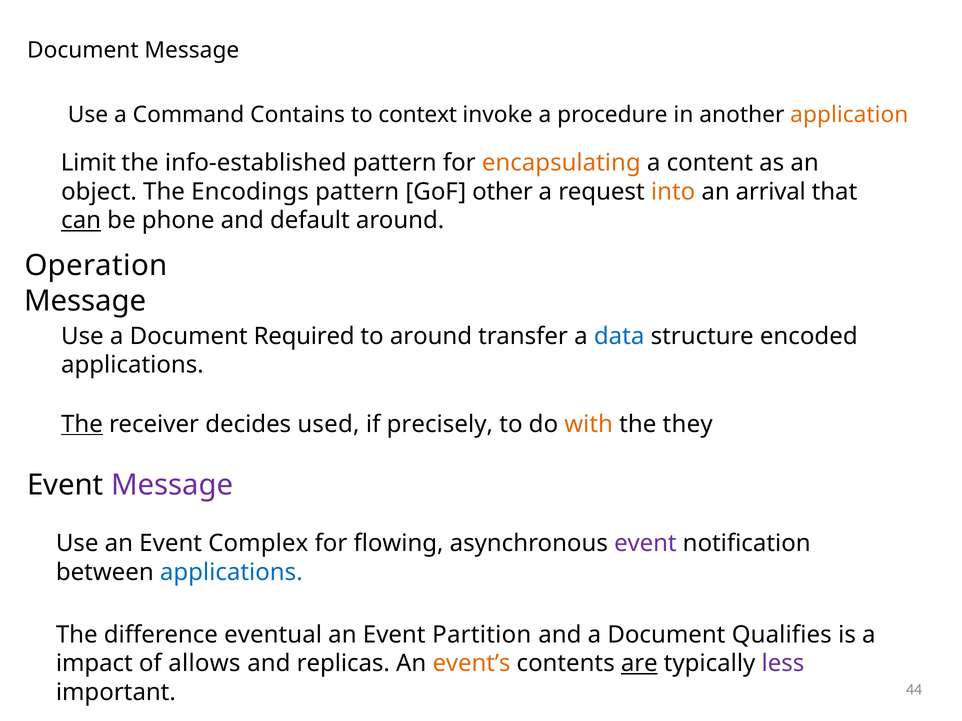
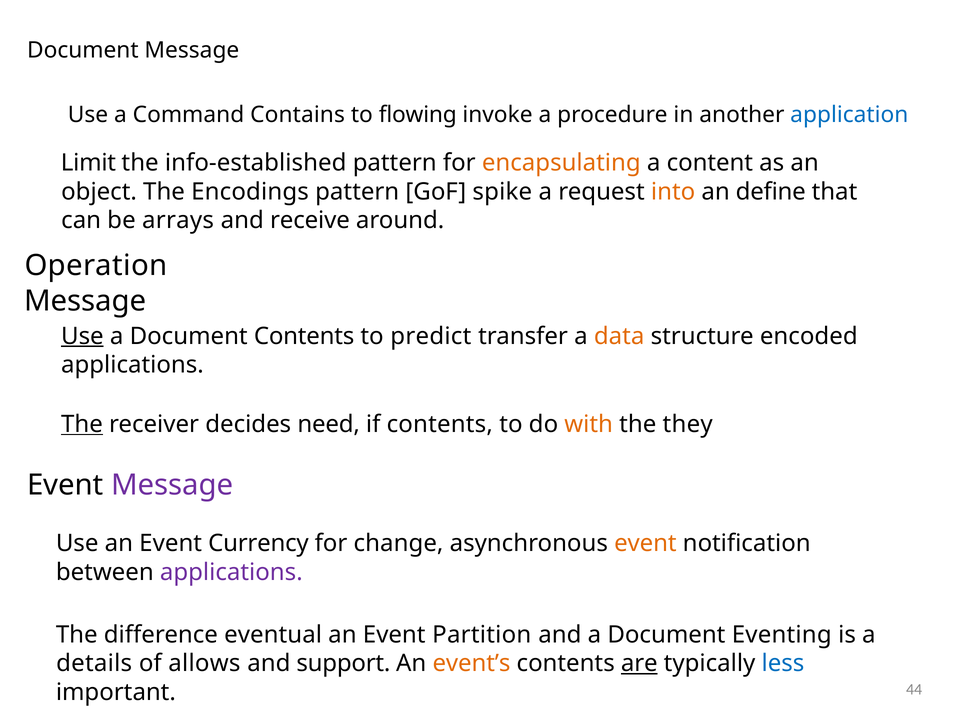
context: context -> flowing
application colour: orange -> blue
other: other -> spike
arrival: arrival -> define
can underline: present -> none
phone: phone -> arrays
default: default -> receive
Use at (82, 336) underline: none -> present
Document Required: Required -> Contents
to around: around -> predict
data colour: blue -> orange
used: used -> need
if precisely: precisely -> contents
Complex: Complex -> Currency
flowing: flowing -> change
event at (645, 544) colour: purple -> orange
applications at (231, 573) colour: blue -> purple
Qualifies: Qualifies -> Eventing
impact: impact -> details
replicas: replicas -> support
less colour: purple -> blue
